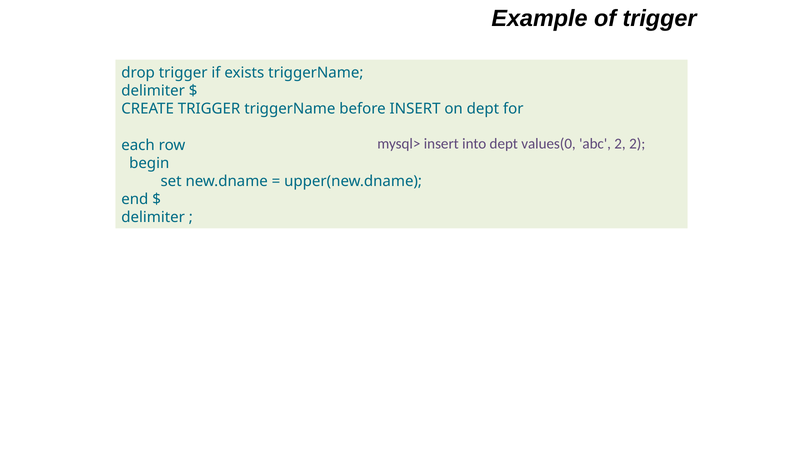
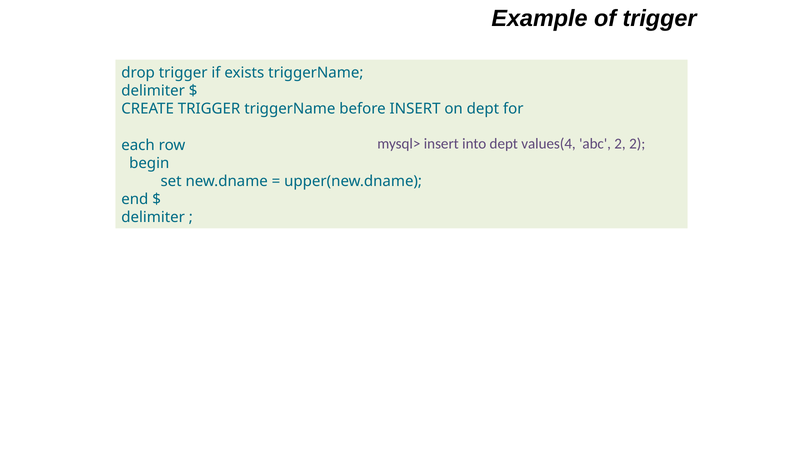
values(0: values(0 -> values(4
